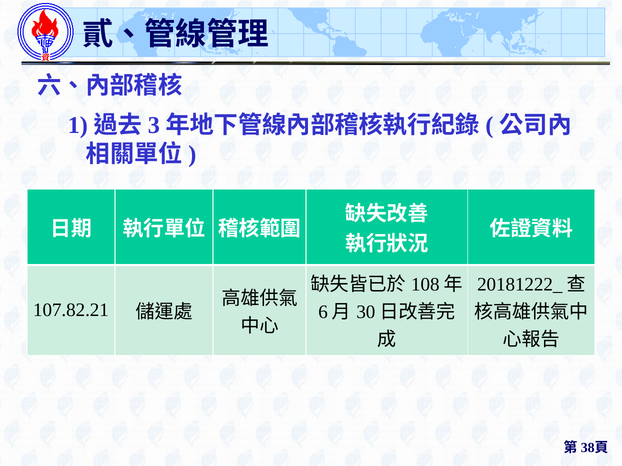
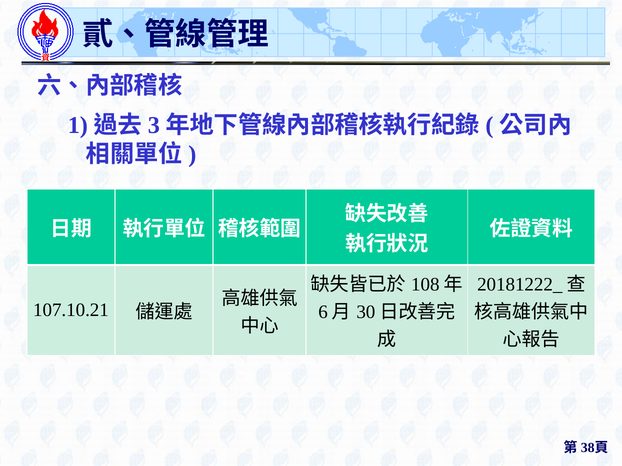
107.82.21: 107.82.21 -> 107.10.21
